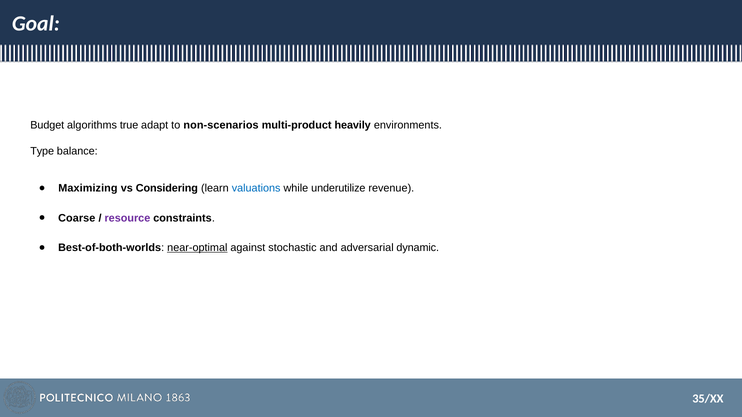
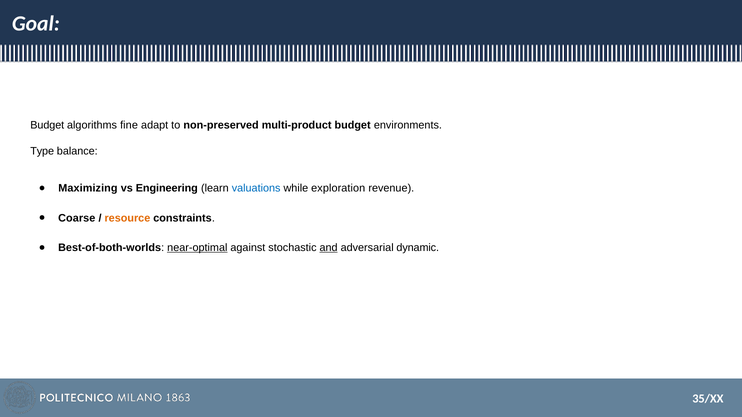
true: true -> fine
non-scenarios: non-scenarios -> non-preserved
multi-product heavily: heavily -> budget
Considering: Considering -> Engineering
underutilize: underutilize -> exploration
resource colour: purple -> orange
and underline: none -> present
